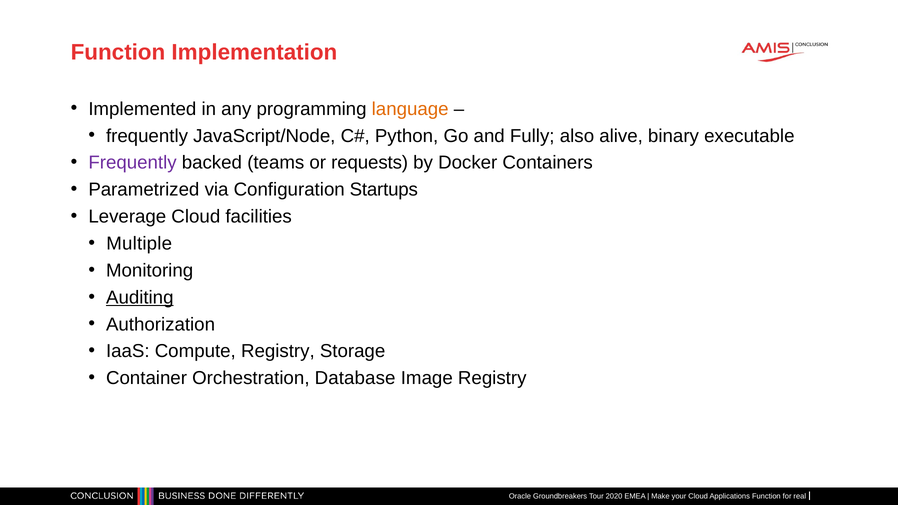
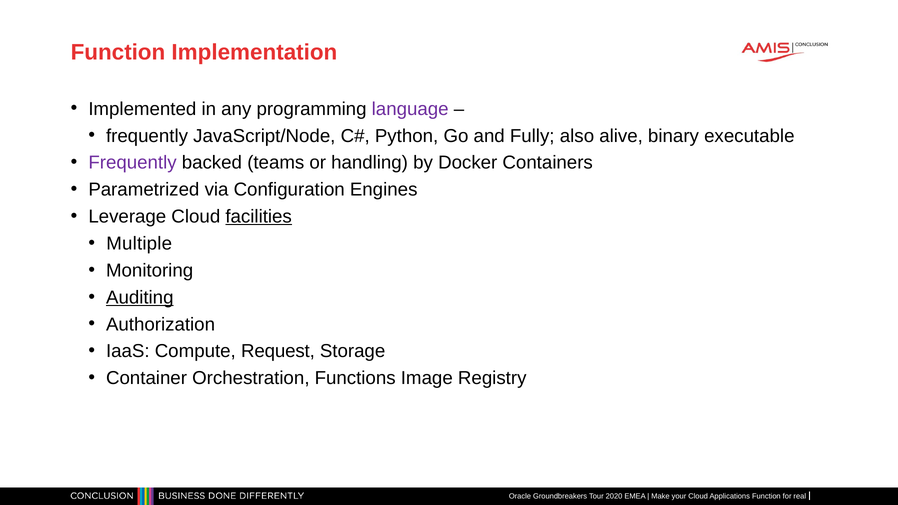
language colour: orange -> purple
requests: requests -> handling
Startups: Startups -> Engines
facilities underline: none -> present
Compute Registry: Registry -> Request
Database: Database -> Functions
